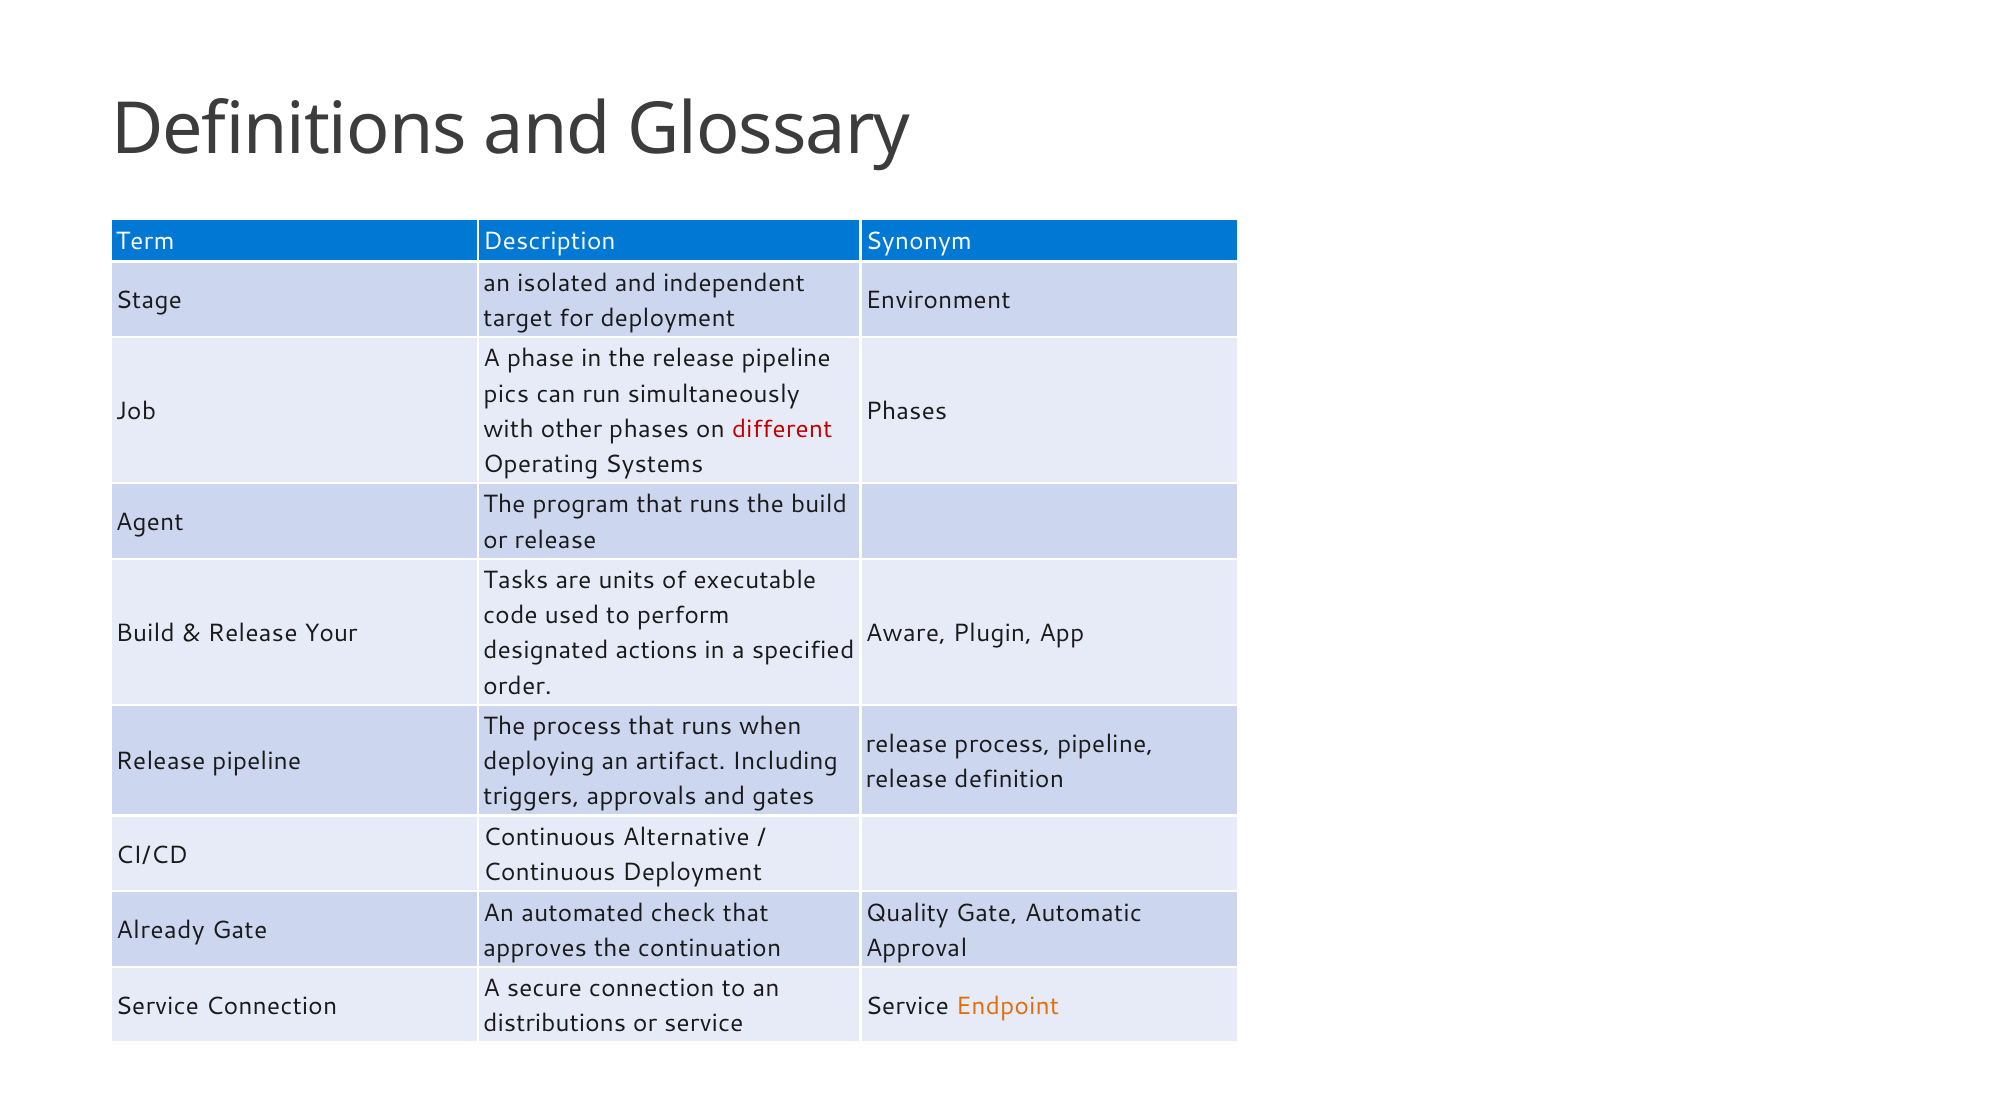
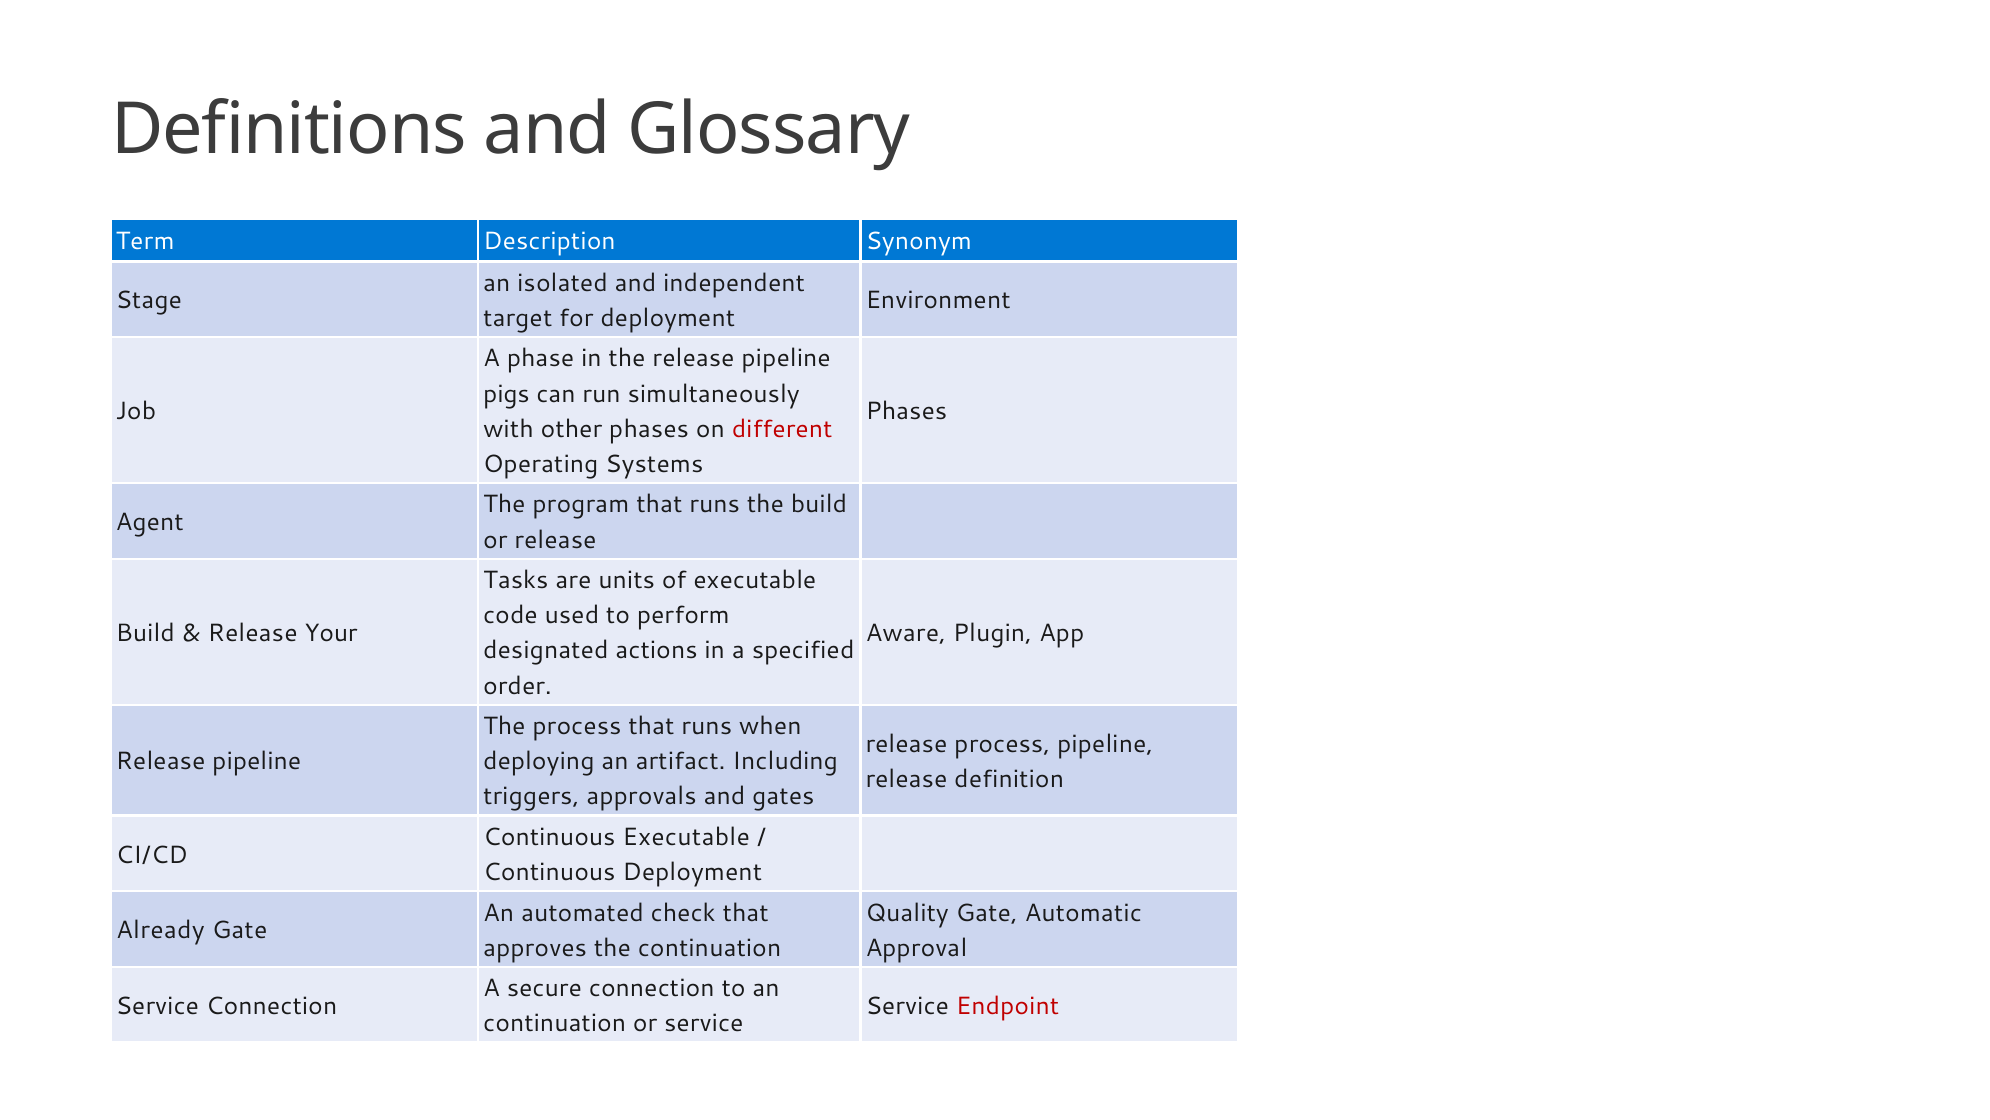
pics: pics -> pigs
Continuous Alternative: Alternative -> Executable
Endpoint colour: orange -> red
distributions at (555, 1023): distributions -> continuation
